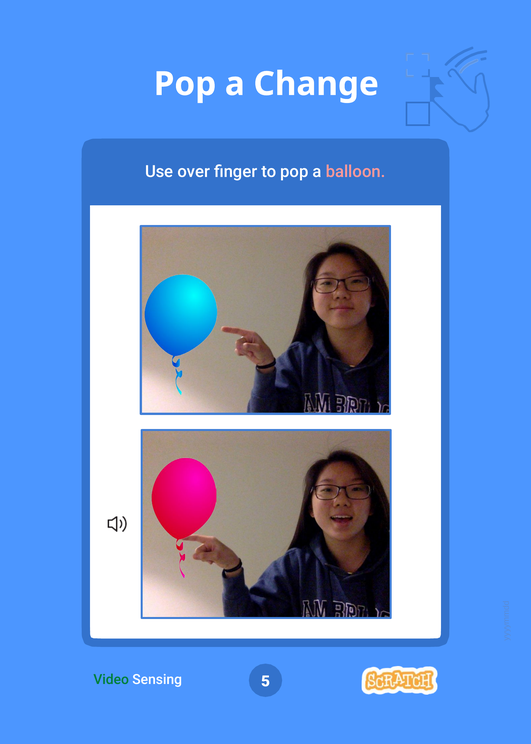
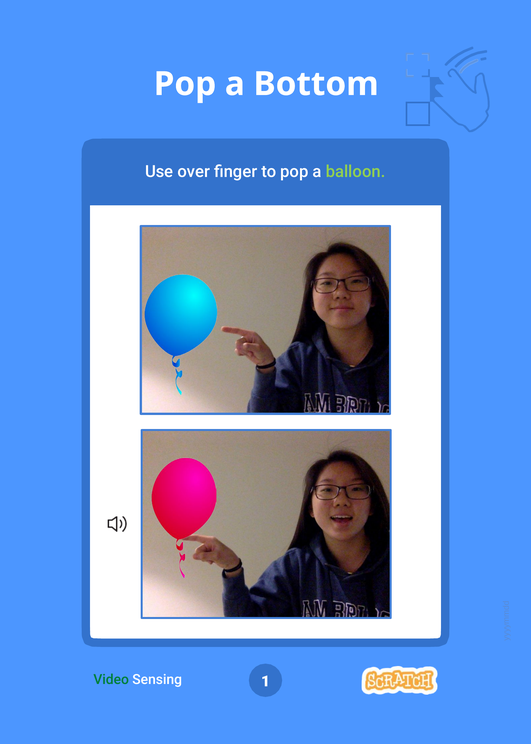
Change: Change -> Bottom
balloon colour: pink -> light green
5: 5 -> 1
